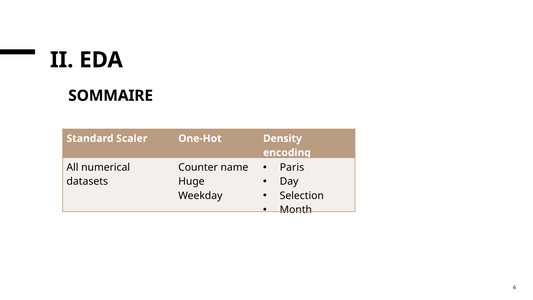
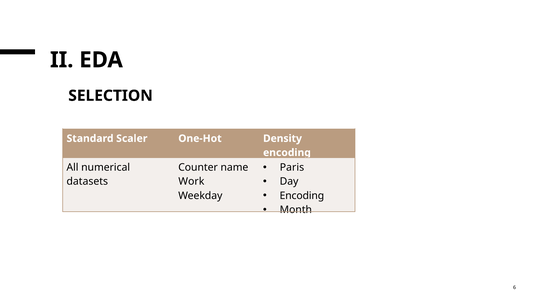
SOMMAIRE: SOMMAIRE -> SELECTION
Huge: Huge -> Work
Selection at (302, 196): Selection -> Encoding
